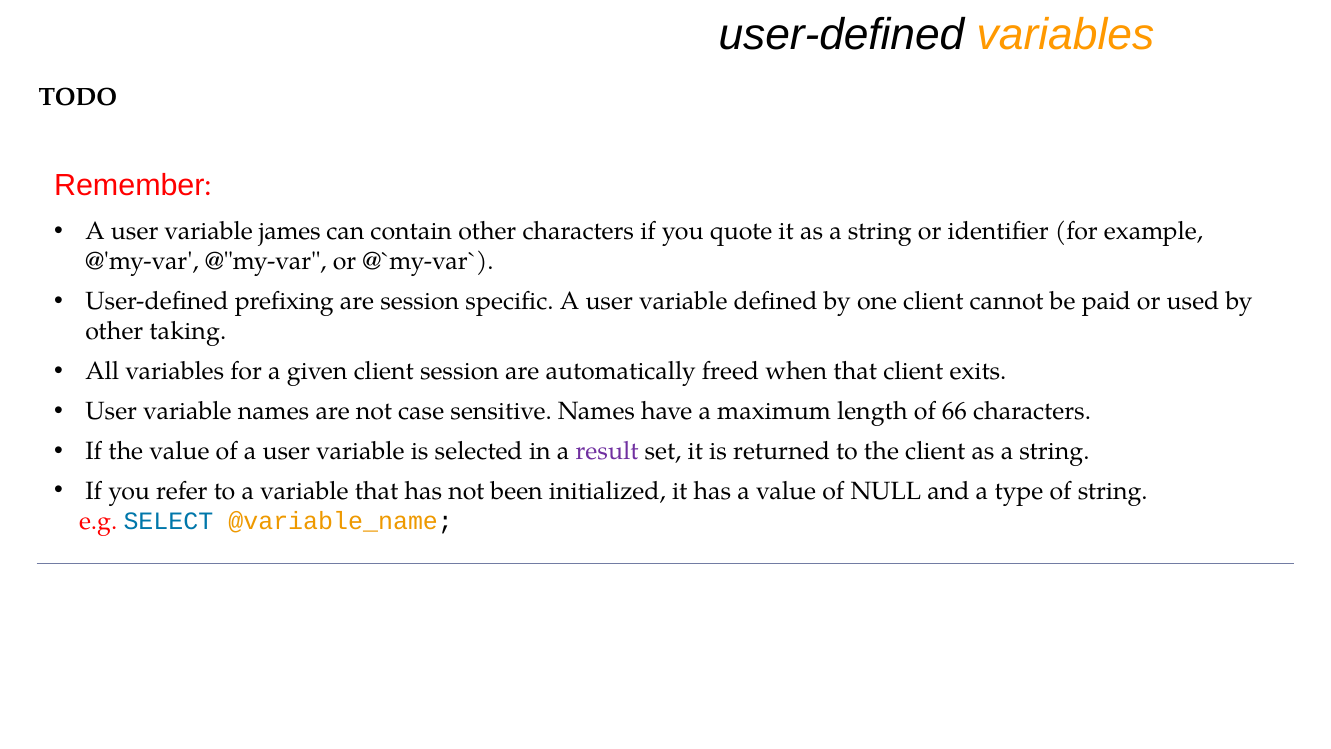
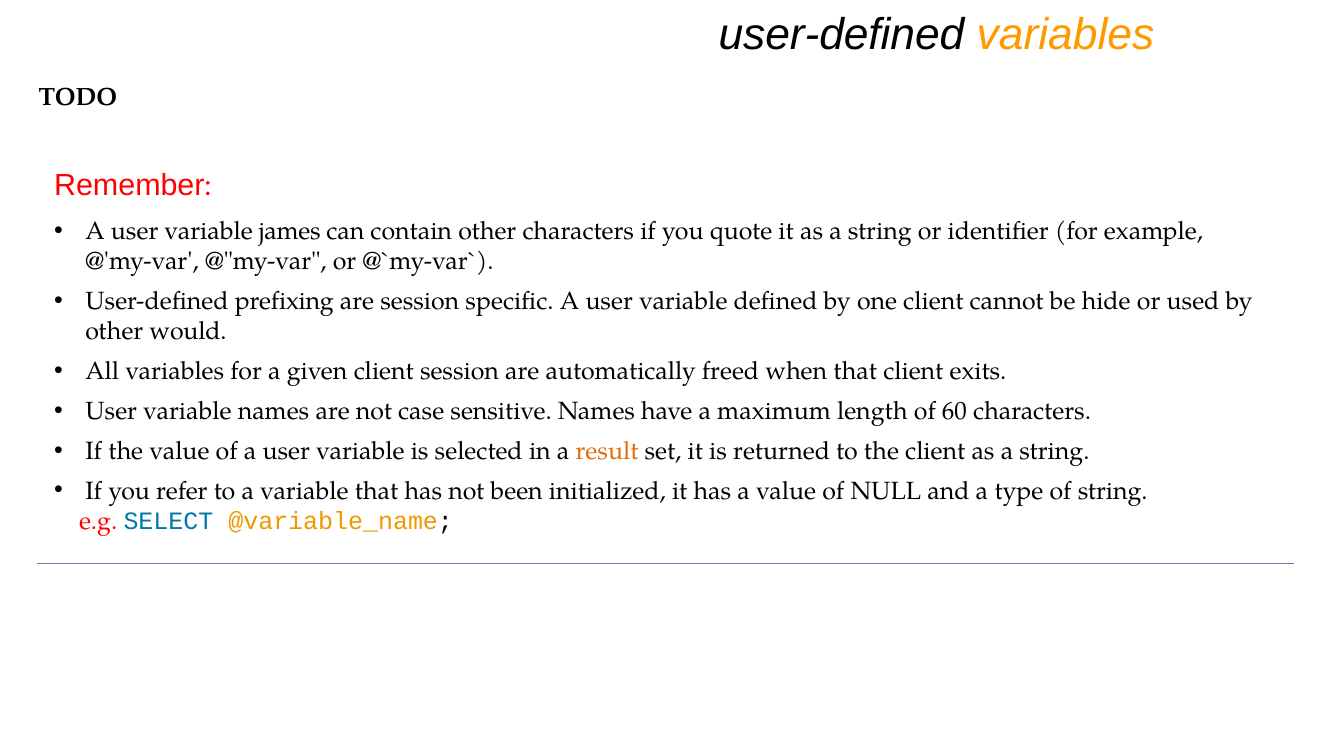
paid: paid -> hide
taking: taking -> would
66: 66 -> 60
result colour: purple -> orange
